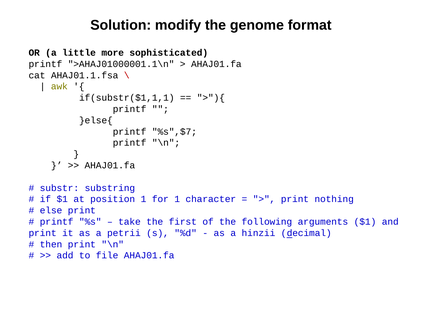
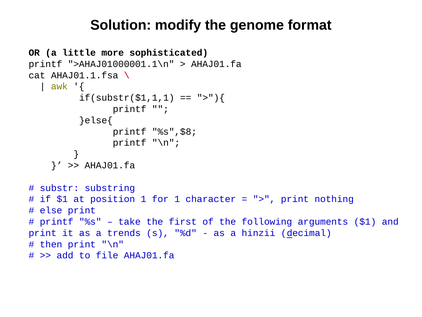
%s",$7: %s",$7 -> %s",$8
petrii: petrii -> trends
